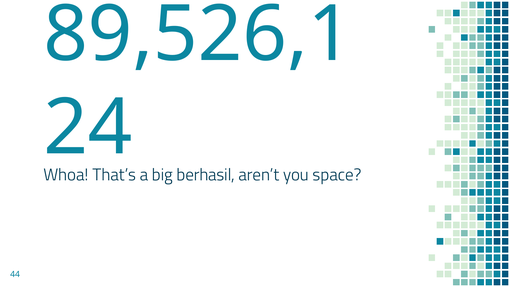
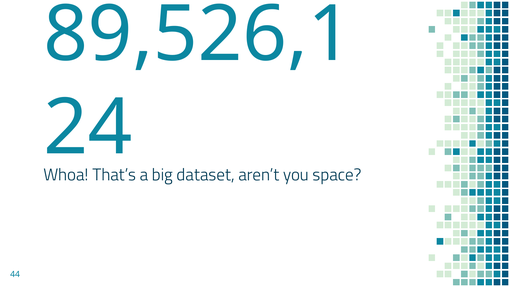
berhasil: berhasil -> dataset
